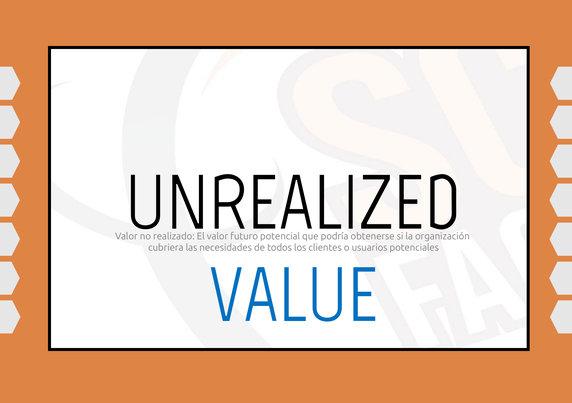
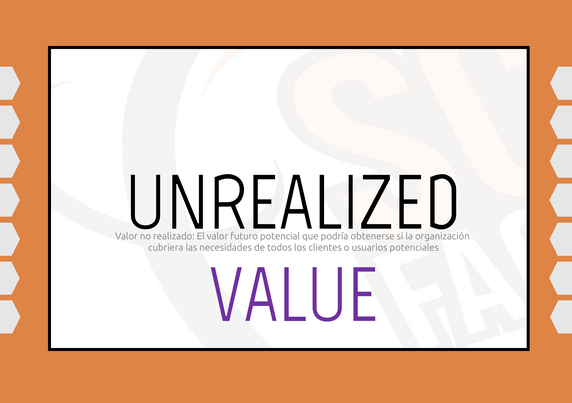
VALUE colour: blue -> purple
